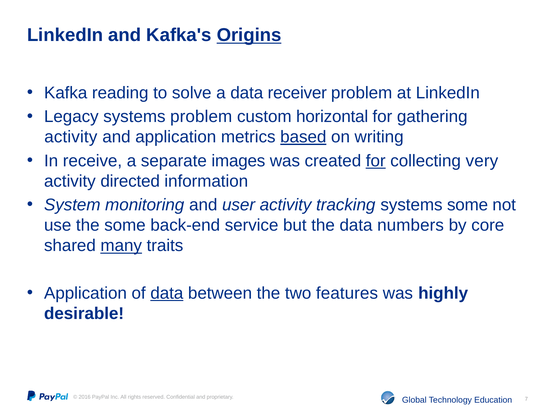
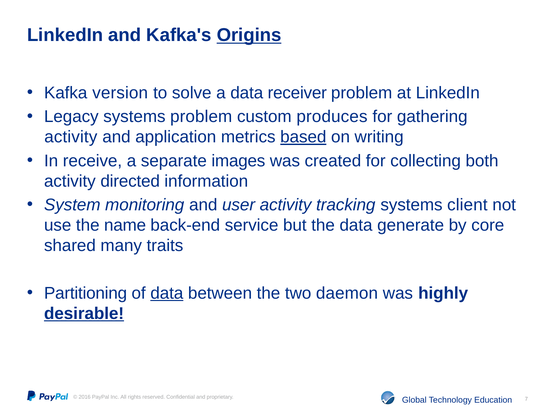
reading: reading -> version
horizontal: horizontal -> produces
for at (376, 161) underline: present -> none
very: very -> both
systems some: some -> client
the some: some -> name
numbers: numbers -> generate
many underline: present -> none
Application at (85, 293): Application -> Partitioning
features: features -> daemon
desirable underline: none -> present
